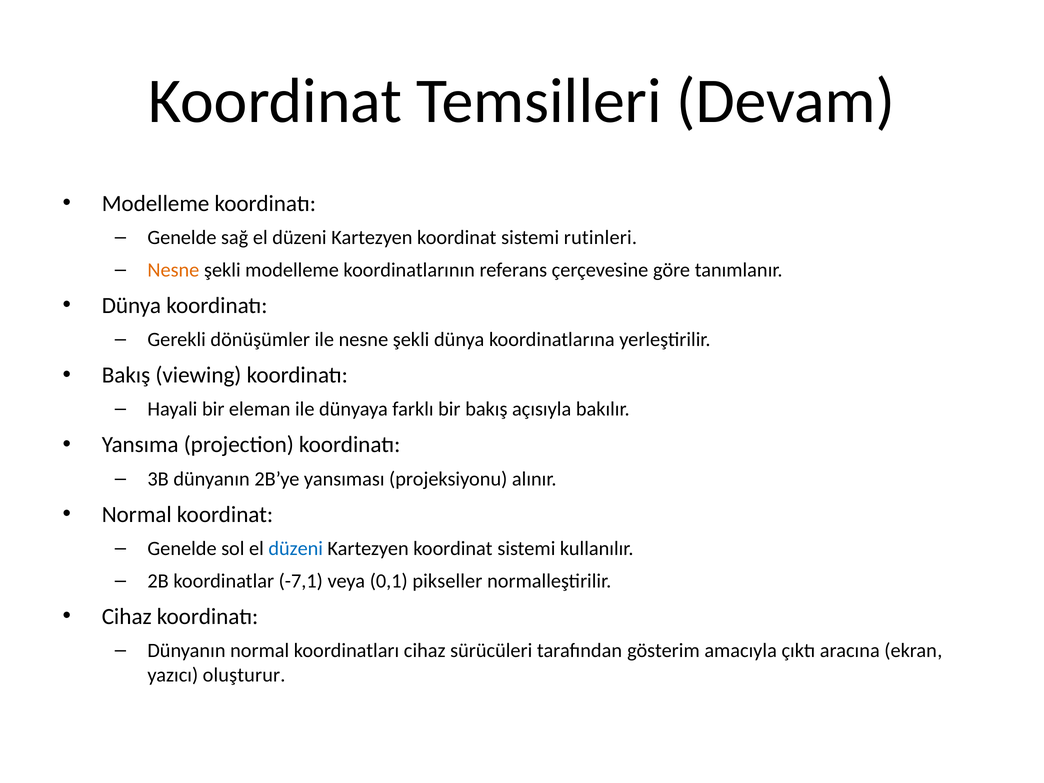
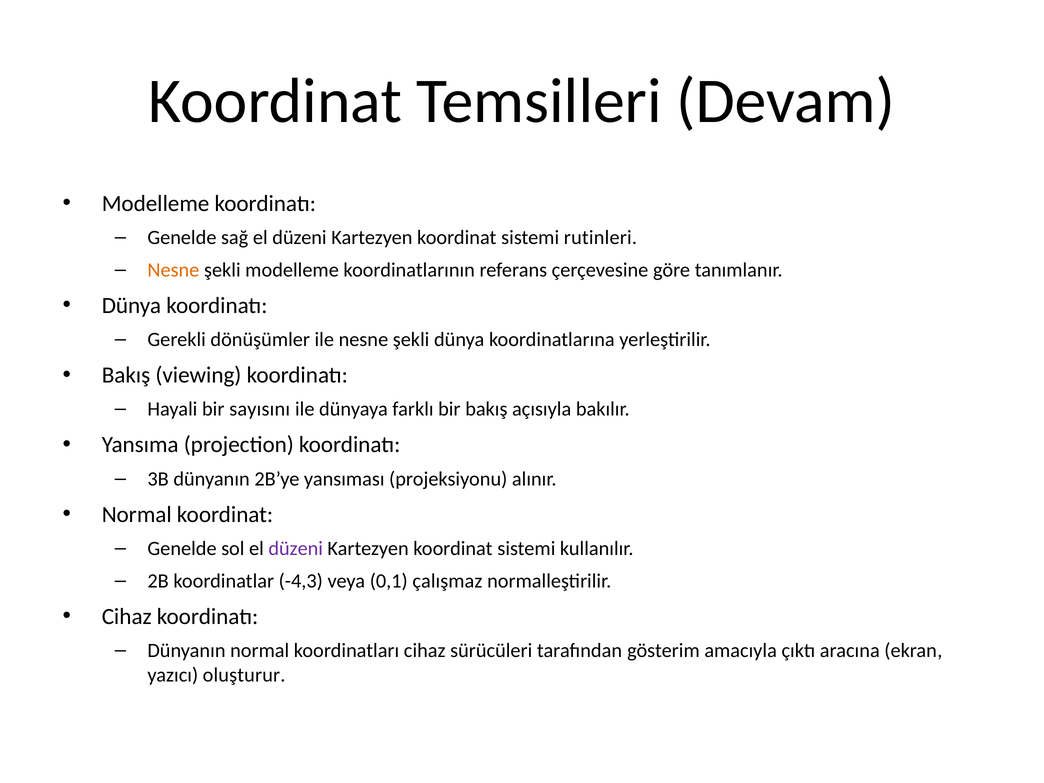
eleman: eleman -> sayısını
düzeni at (296, 549) colour: blue -> purple
-7,1: -7,1 -> -4,3
pikseller: pikseller -> çalışmaz
